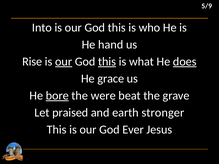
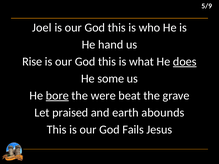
Into: Into -> Joel
our at (64, 62) underline: present -> none
this at (107, 62) underline: present -> none
grace: grace -> some
stronger: stronger -> abounds
Ever: Ever -> Fails
